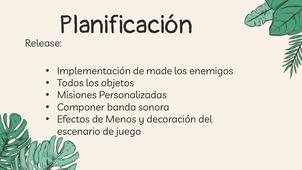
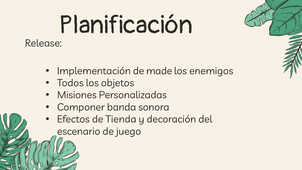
Menos: Menos -> Tienda
